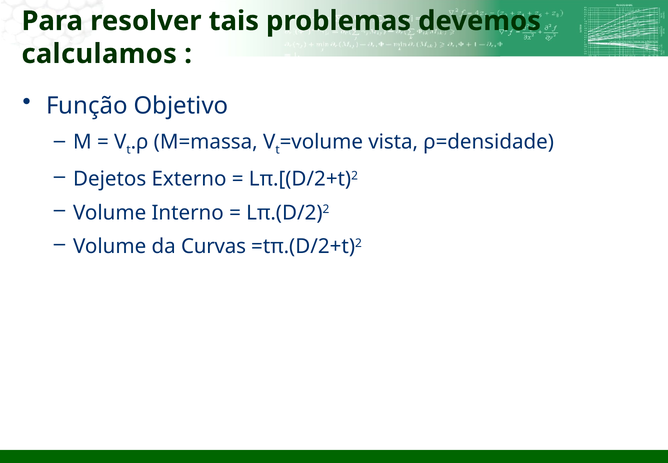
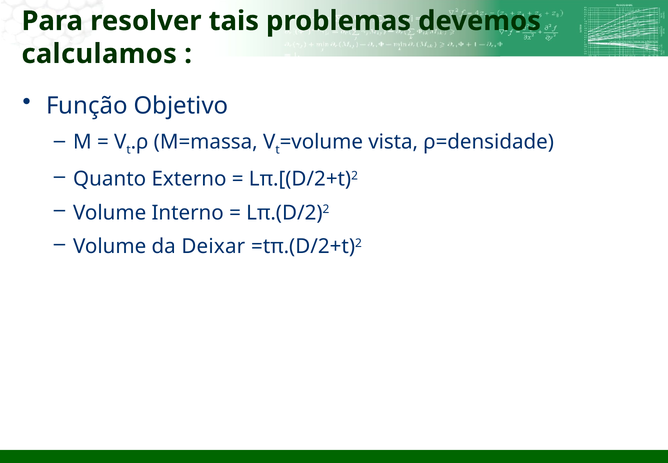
Dejetos: Dejetos -> Quanto
Curvas: Curvas -> Deixar
